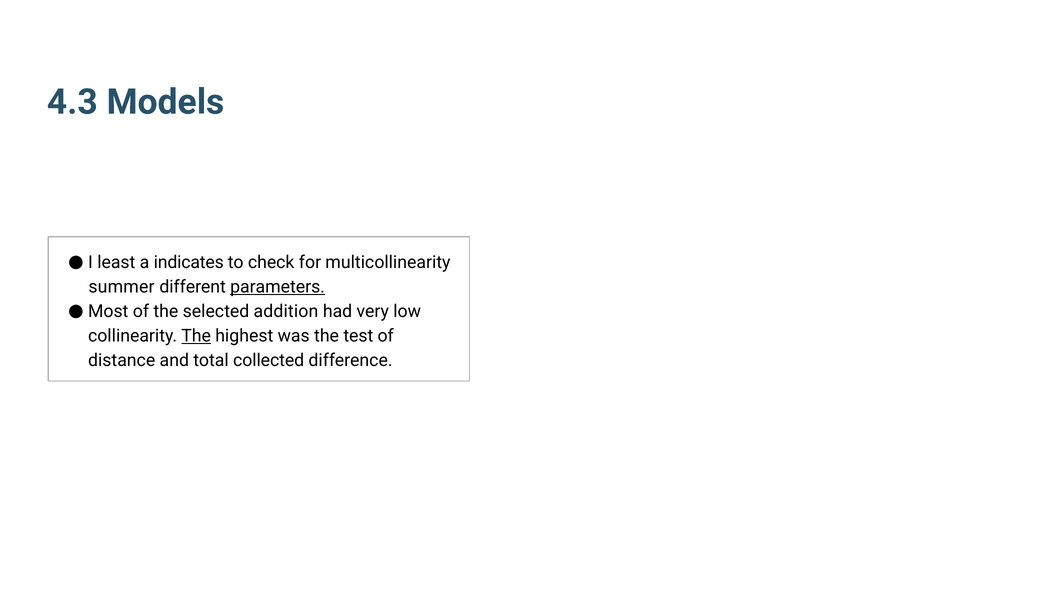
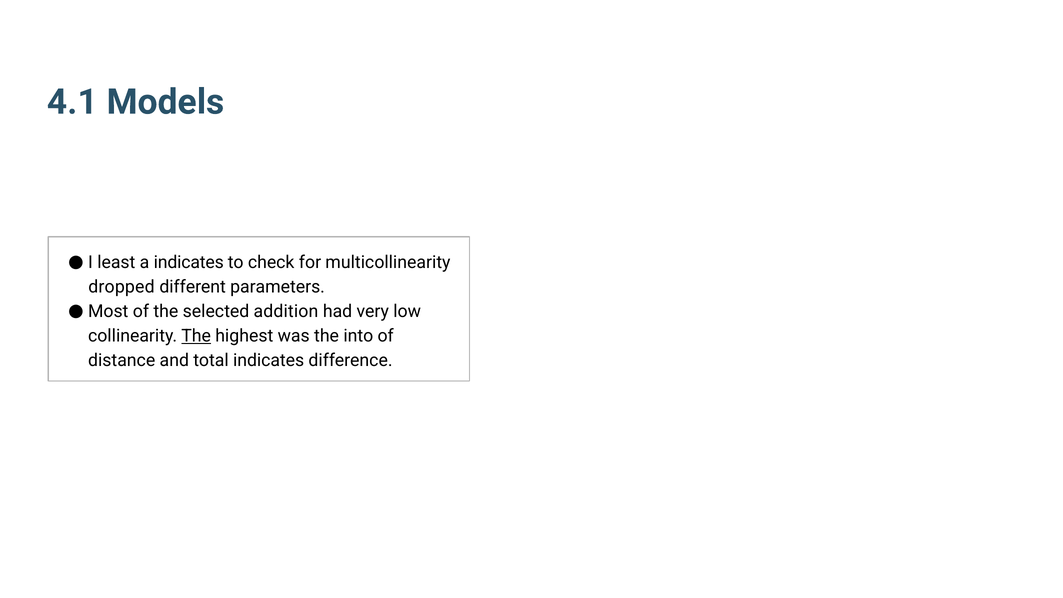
4.3: 4.3 -> 4.1
summer: summer -> dropped
parameters underline: present -> none
test: test -> into
total collected: collected -> indicates
